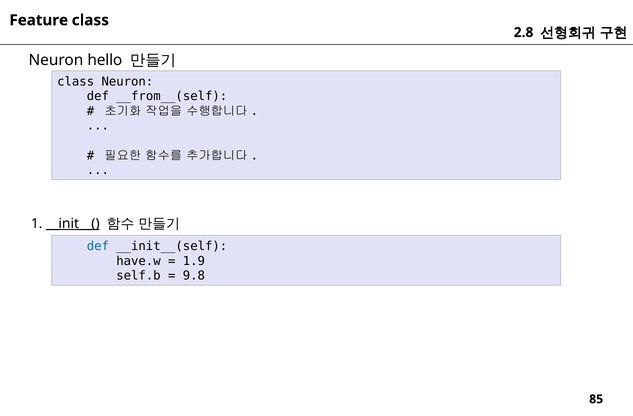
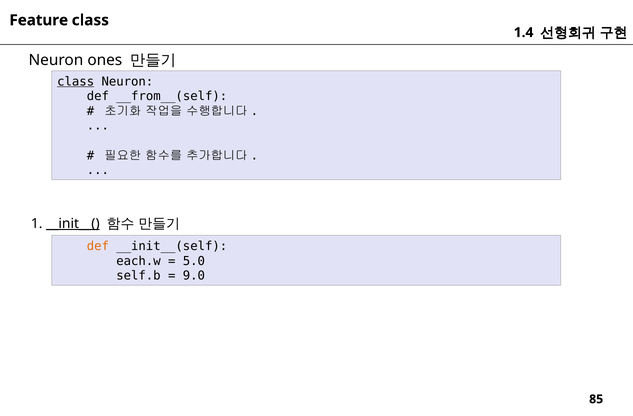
2.8: 2.8 -> 1.4
hello: hello -> ones
class at (76, 82) underline: none -> present
def at (98, 246) colour: blue -> orange
have.w: have.w -> each.w
1.9: 1.9 -> 5.0
9.8: 9.8 -> 9.0
